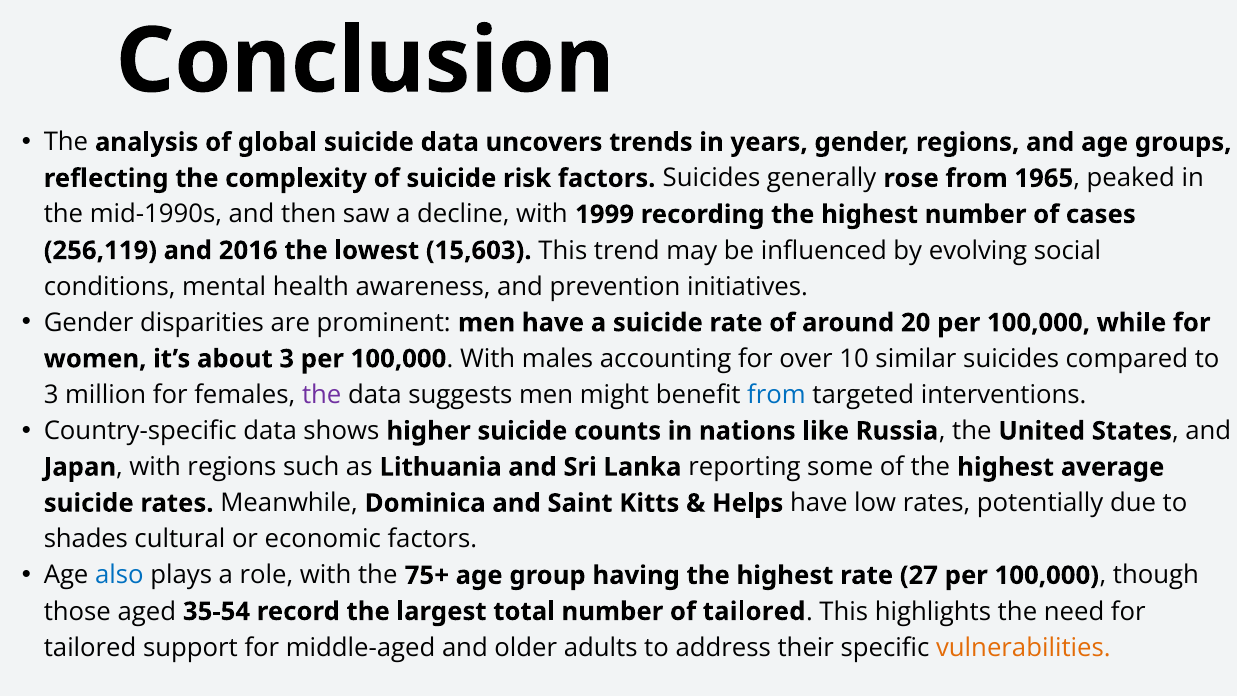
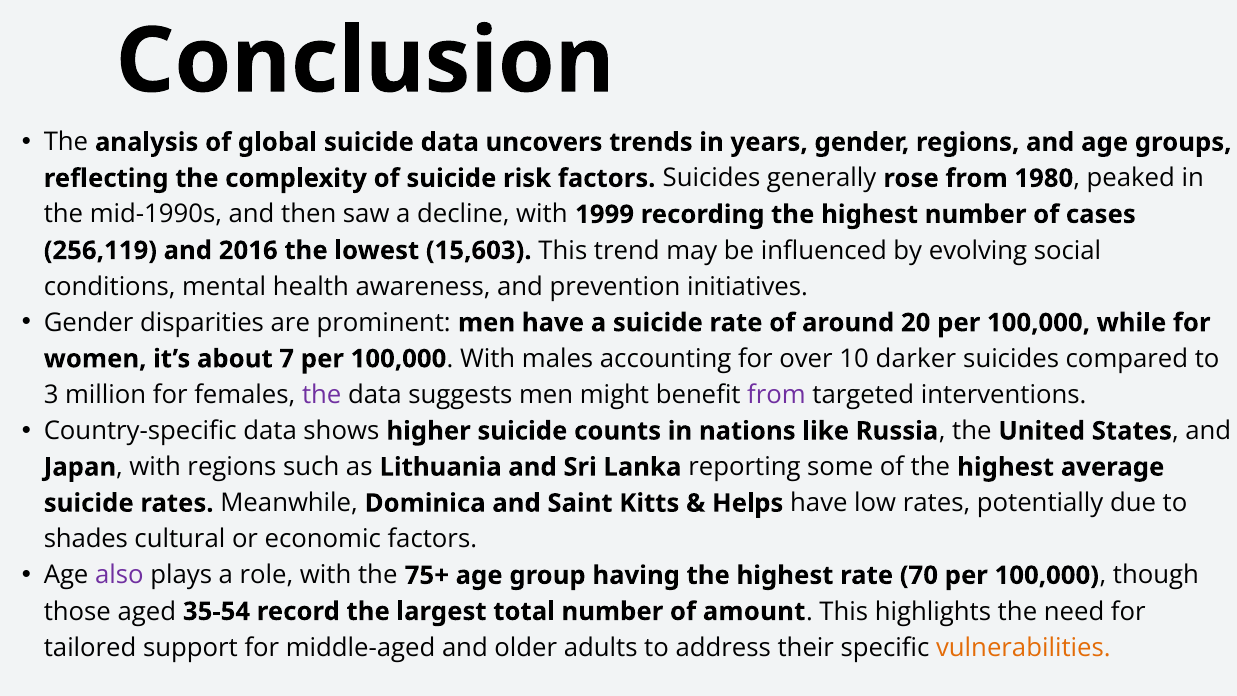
1965: 1965 -> 1980
about 3: 3 -> 7
similar: similar -> darker
from at (776, 395) colour: blue -> purple
also colour: blue -> purple
27: 27 -> 70
of tailored: tailored -> amount
